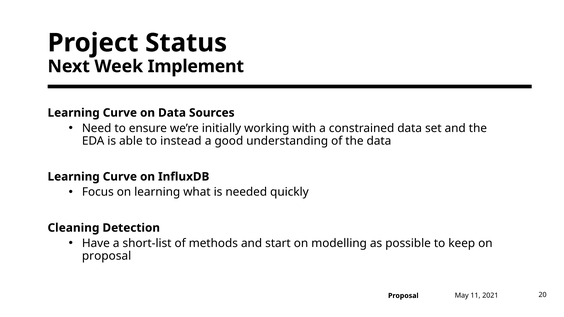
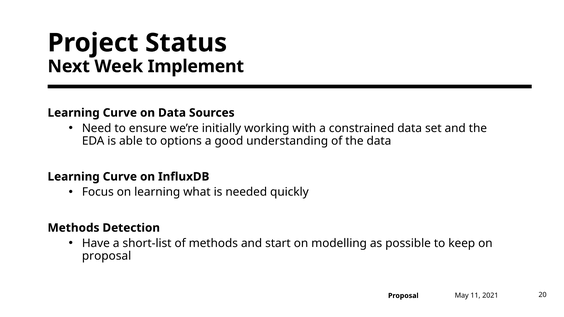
instead: instead -> options
Cleaning at (73, 228): Cleaning -> Methods
